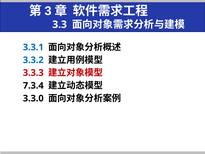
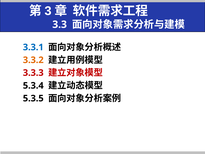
3.3.2 colour: blue -> orange
7.3.4: 7.3.4 -> 5.3.4
3.3.0: 3.3.0 -> 5.3.5
